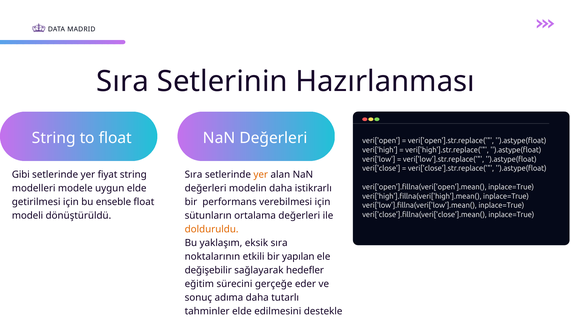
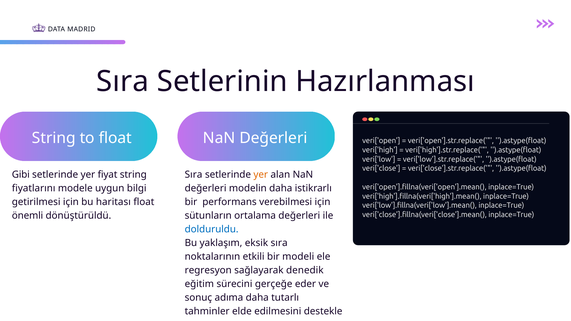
modelleri: modelleri -> fiyatlarını
uygun elde: elde -> bilgi
enseble: enseble -> haritası
modeli: modeli -> önemli
dolduruldu colour: orange -> blue
yapılan: yapılan -> modeli
değişebilir: değişebilir -> regresyon
hedefler: hedefler -> denedik
